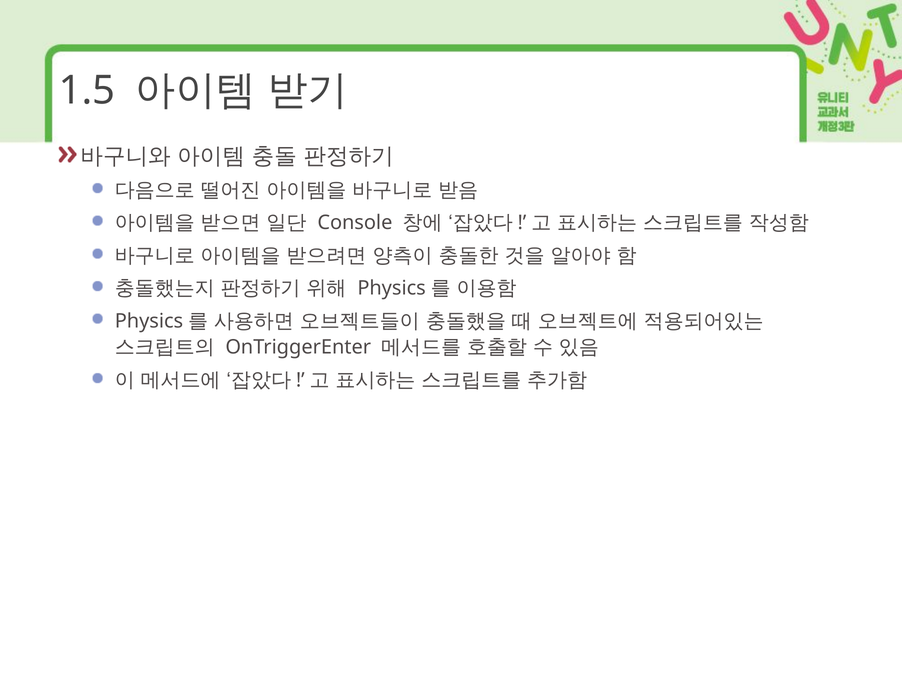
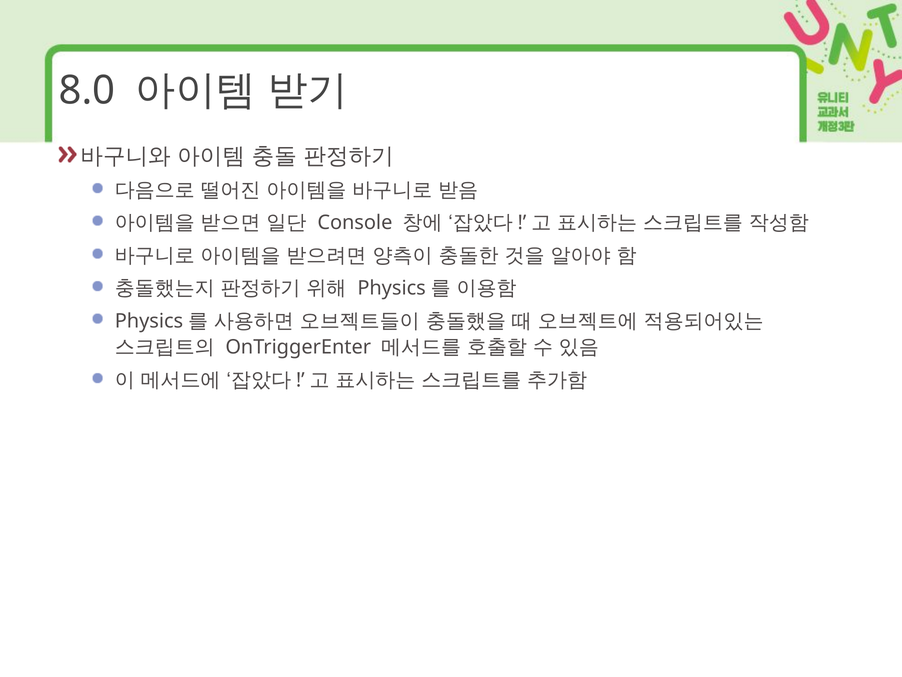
1.5: 1.5 -> 8.0
